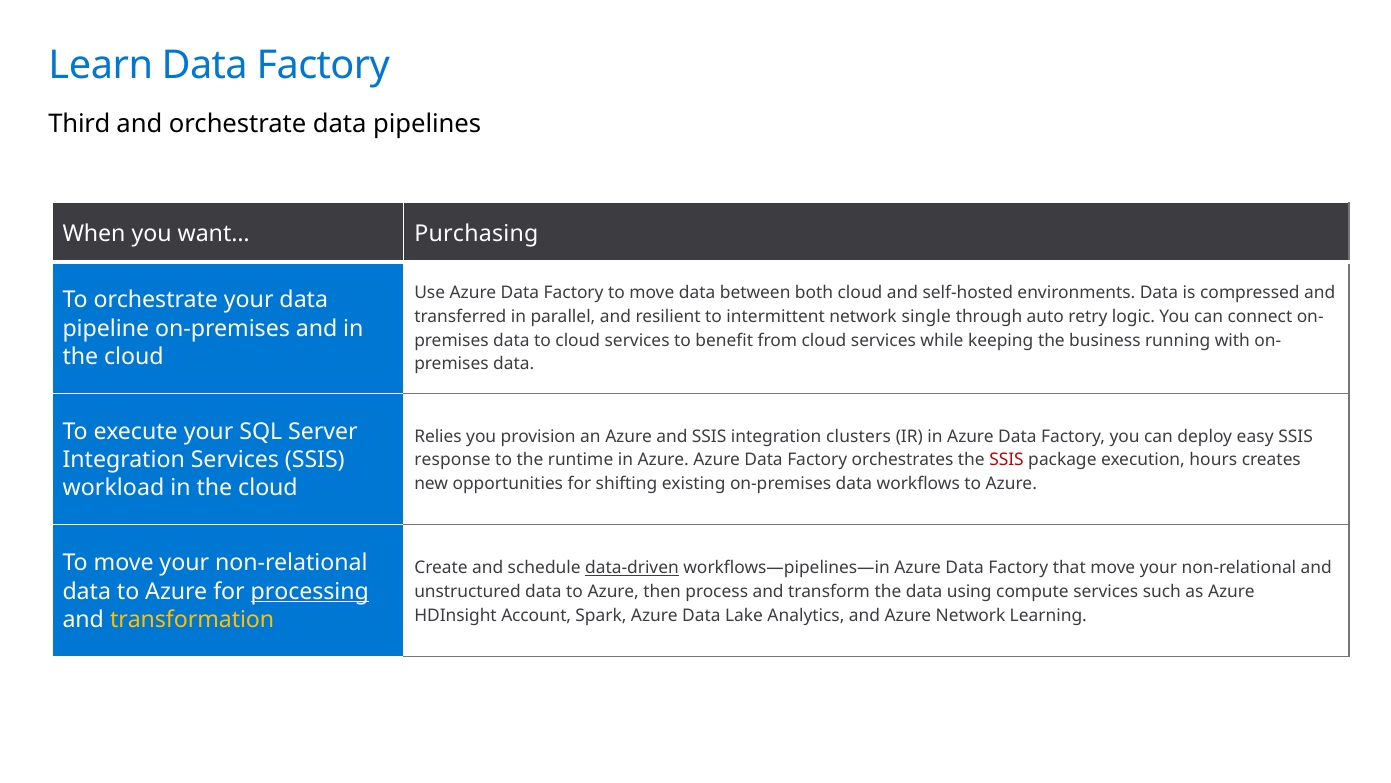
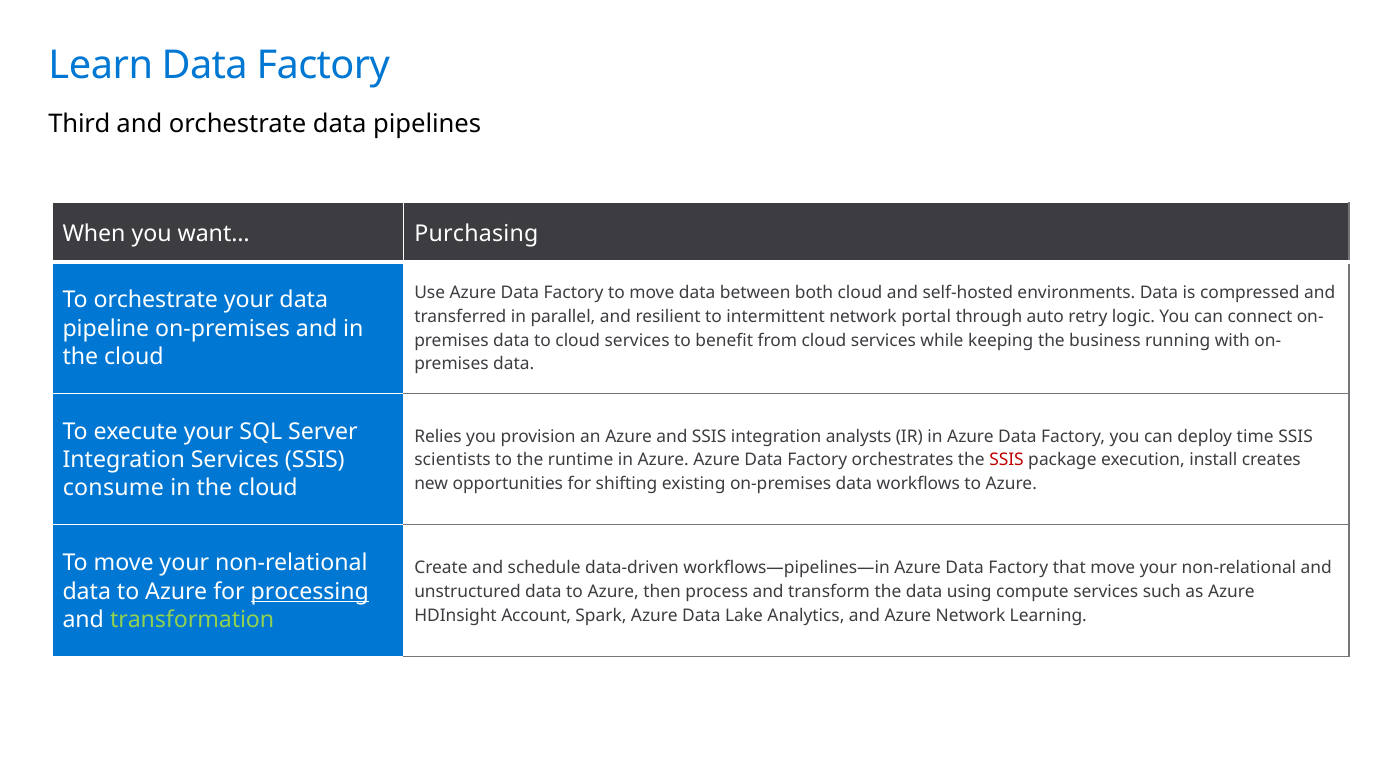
single: single -> portal
clusters: clusters -> analysts
easy: easy -> time
response: response -> scientists
hours: hours -> install
workload: workload -> consume
data-driven underline: present -> none
transformation colour: yellow -> light green
